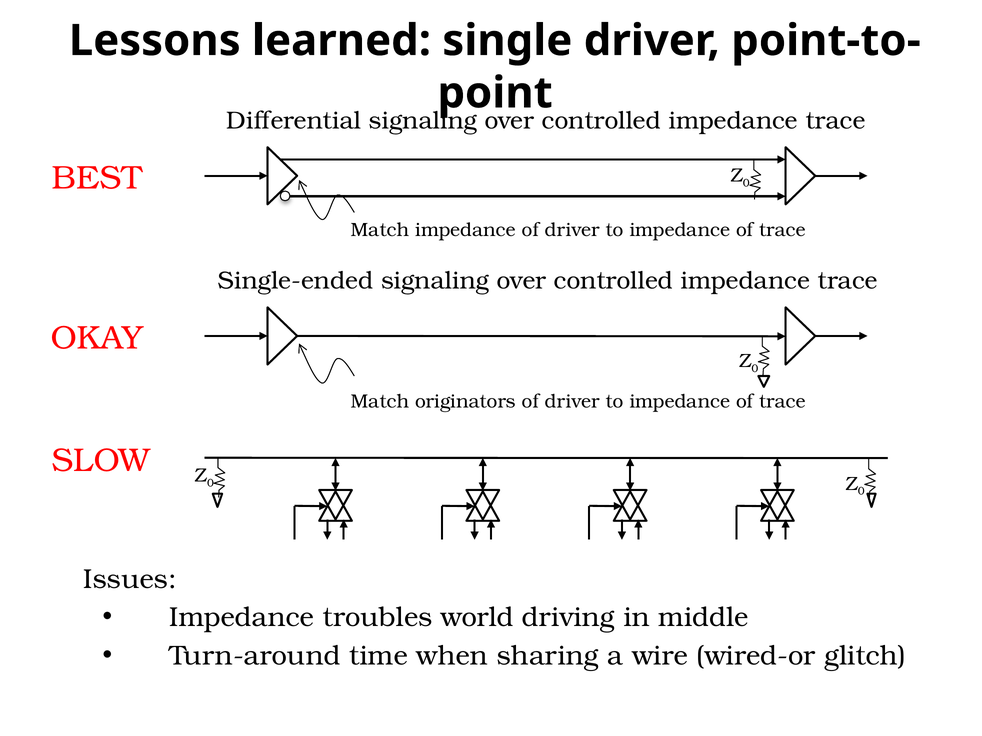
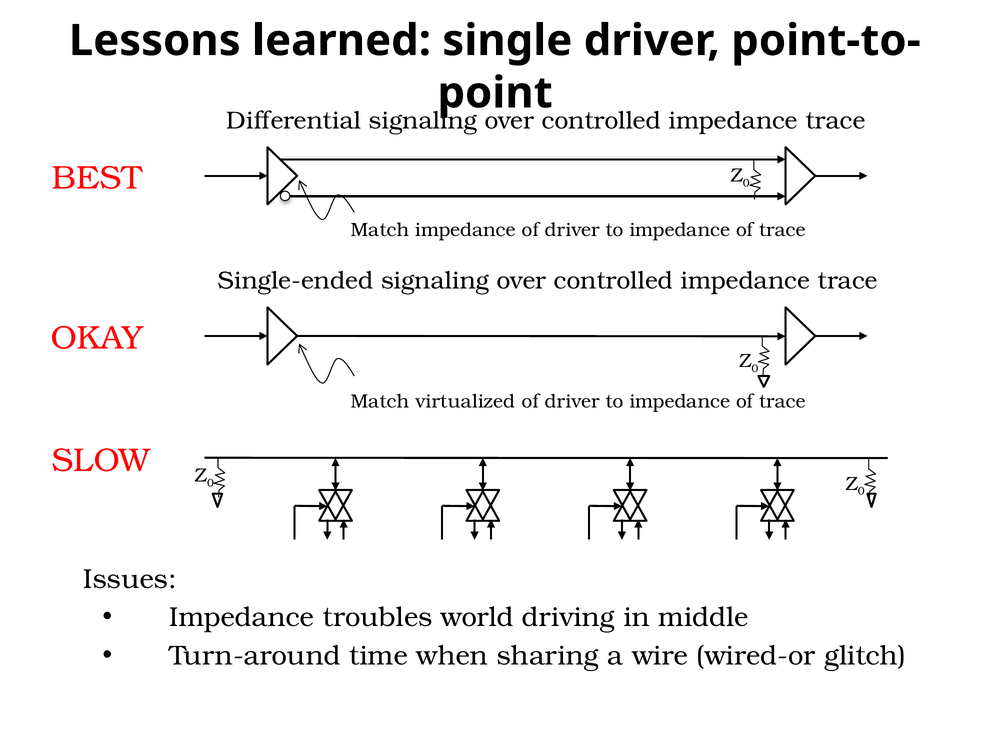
originators: originators -> virtualized
